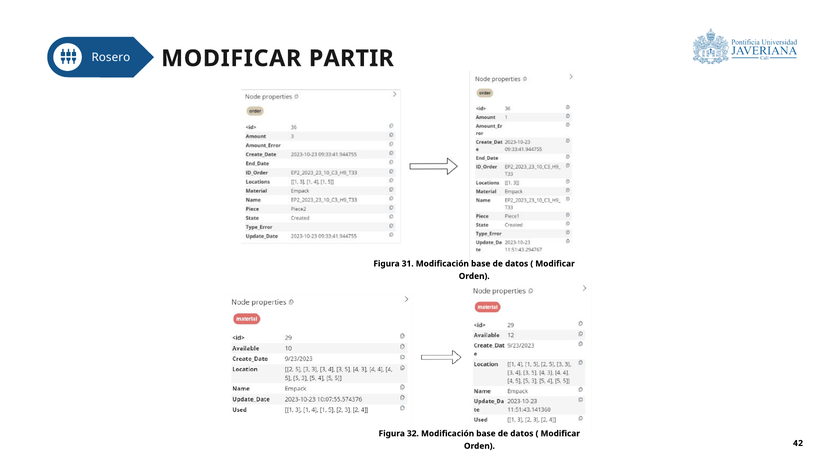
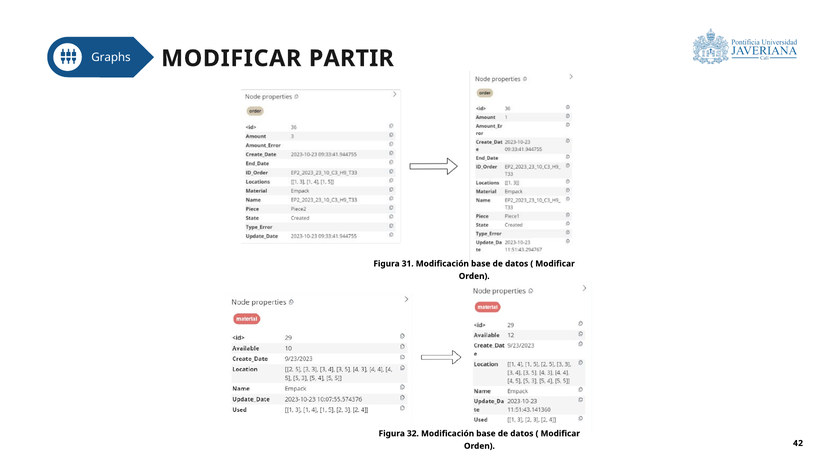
Rosero: Rosero -> Graphs
